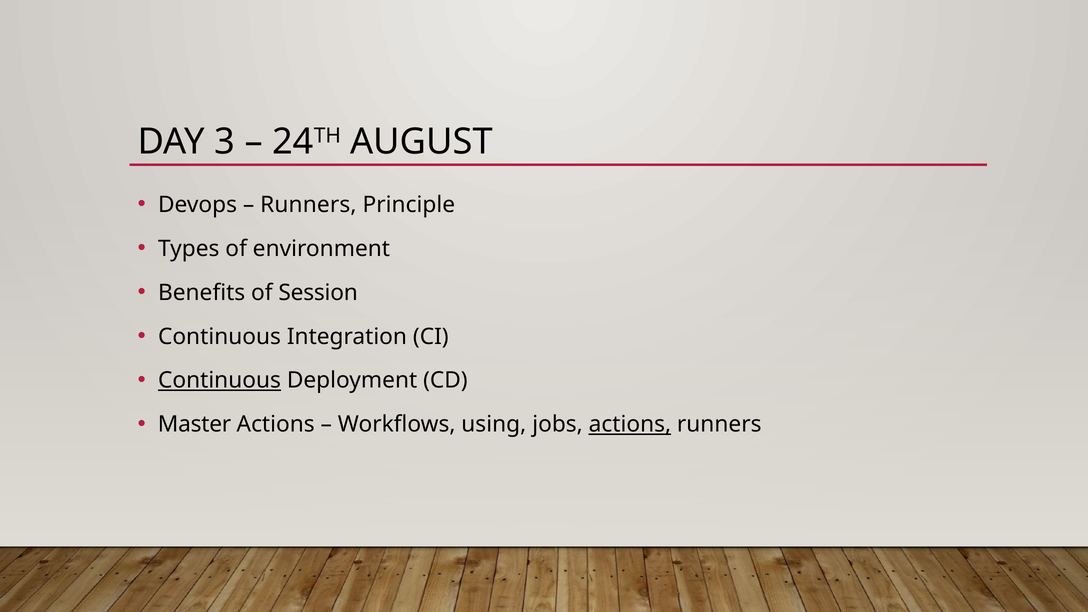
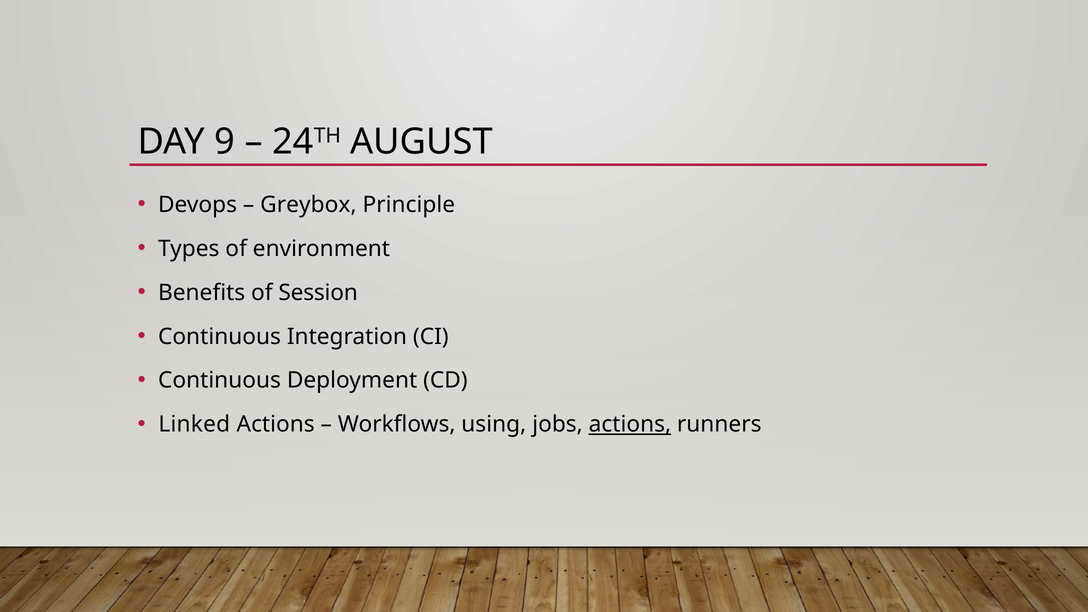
3: 3 -> 9
Runners at (308, 205): Runners -> Greybox
Continuous at (220, 380) underline: present -> none
Master: Master -> Linked
